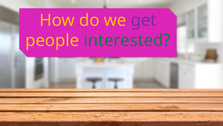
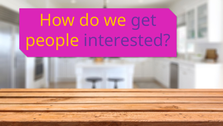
interested colour: green -> purple
